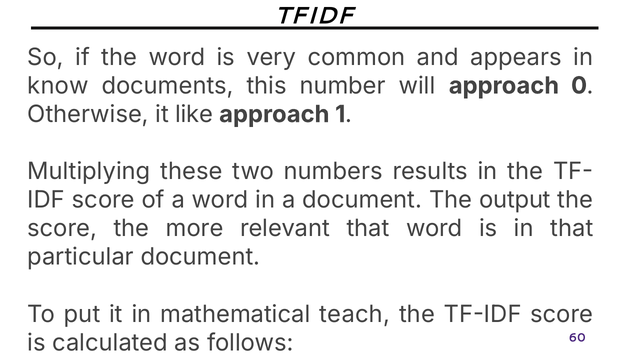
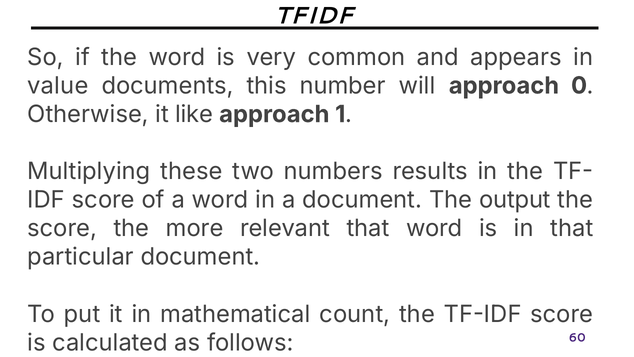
know: know -> value
teach: teach -> count
